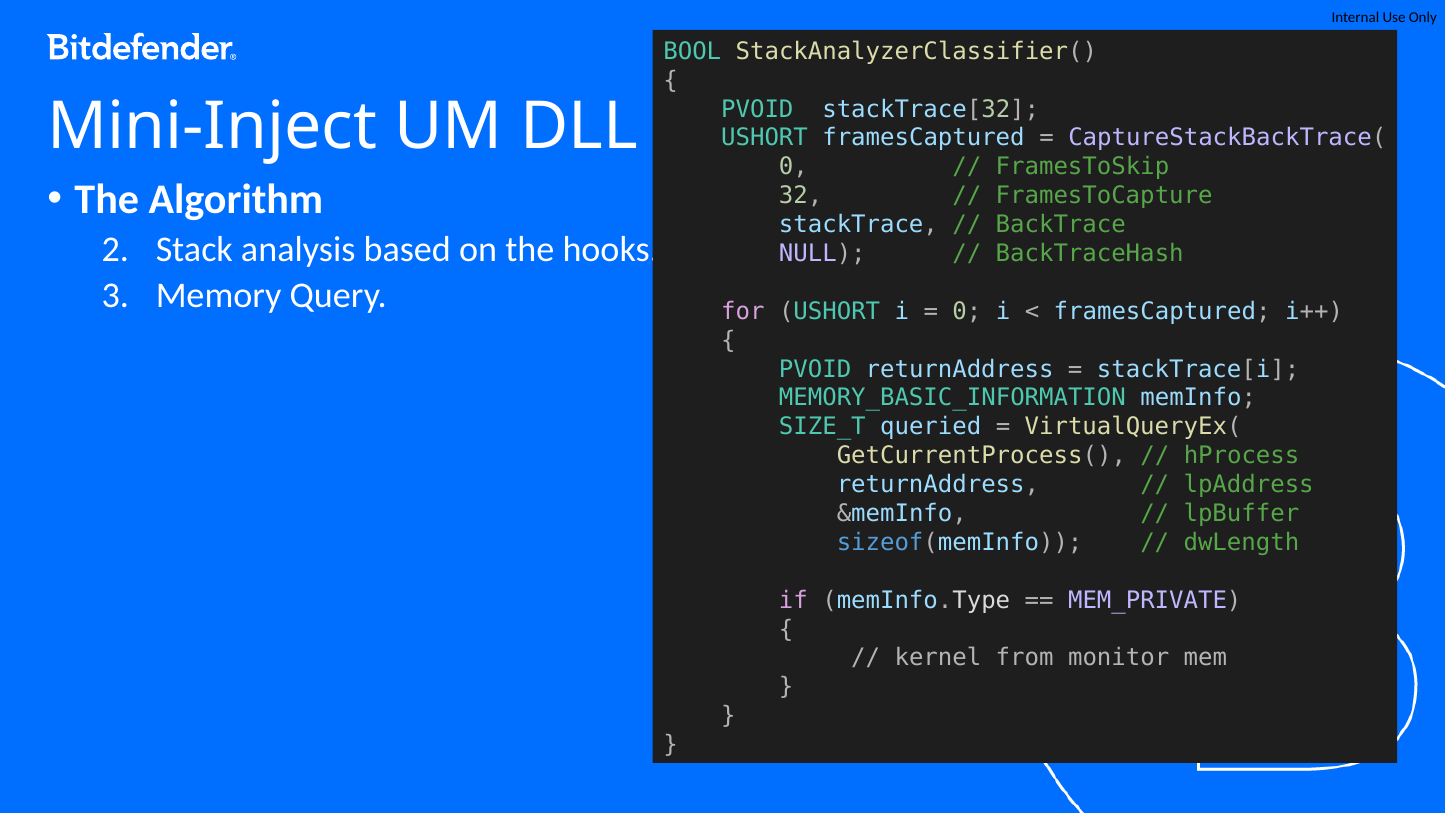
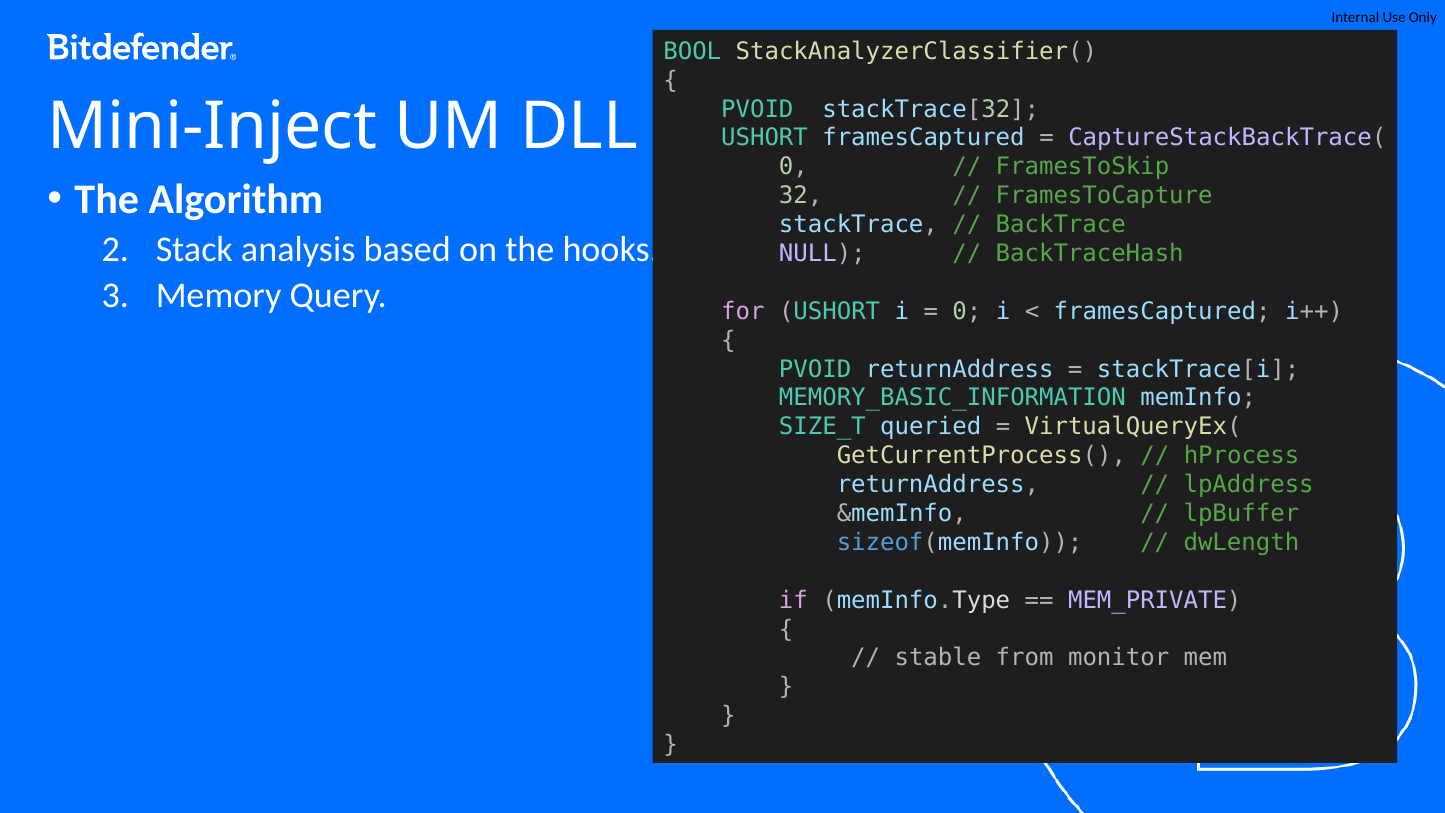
kernel: kernel -> stable
